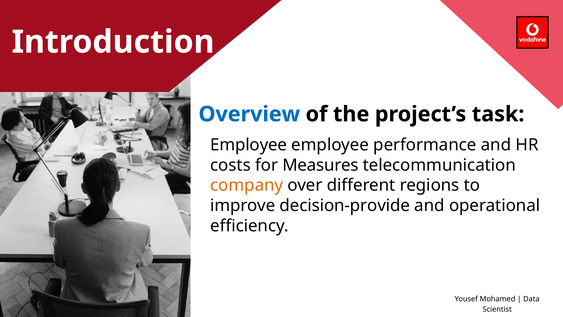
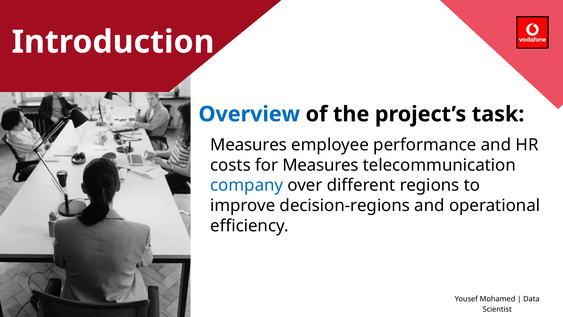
Employee at (249, 145): Employee -> Measures
company colour: orange -> blue
decision-provide: decision-provide -> decision-regions
